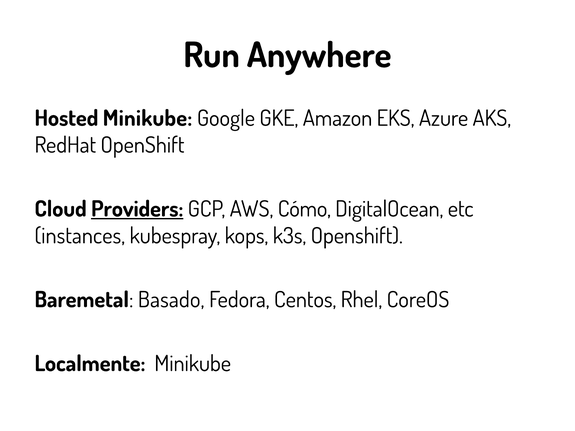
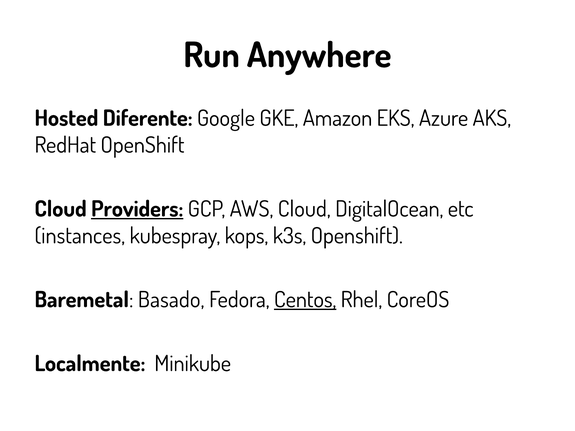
Hosted Minikube: Minikube -> Diferente
AWS Cómo: Cómo -> Cloud
Centos underline: none -> present
